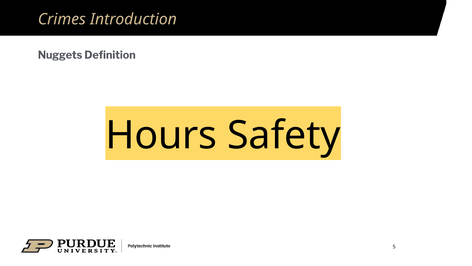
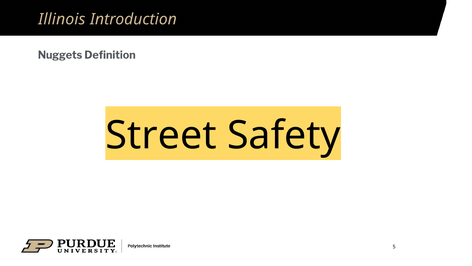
Crimes: Crimes -> Illinois
Hours: Hours -> Street
